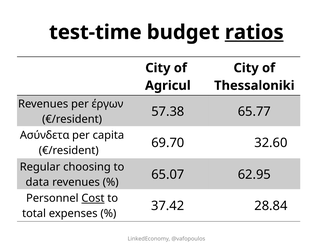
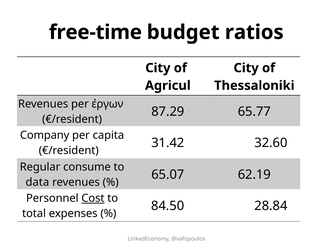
test-time: test-time -> free-time
ratios underline: present -> none
57.38: 57.38 -> 87.29
Ασύνδετα: Ασύνδετα -> Company
69.70: 69.70 -> 31.42
choosing: choosing -> consume
62.95: 62.95 -> 62.19
37.42: 37.42 -> 84.50
